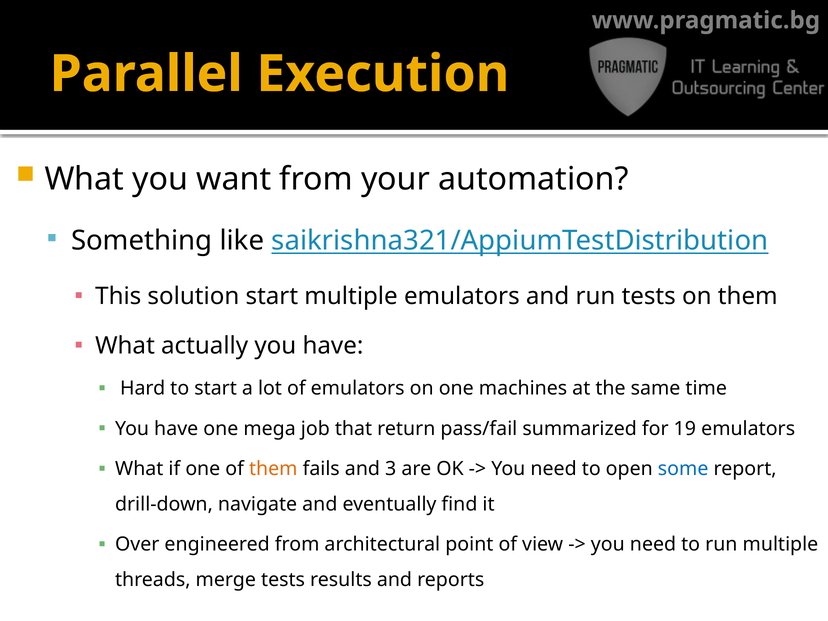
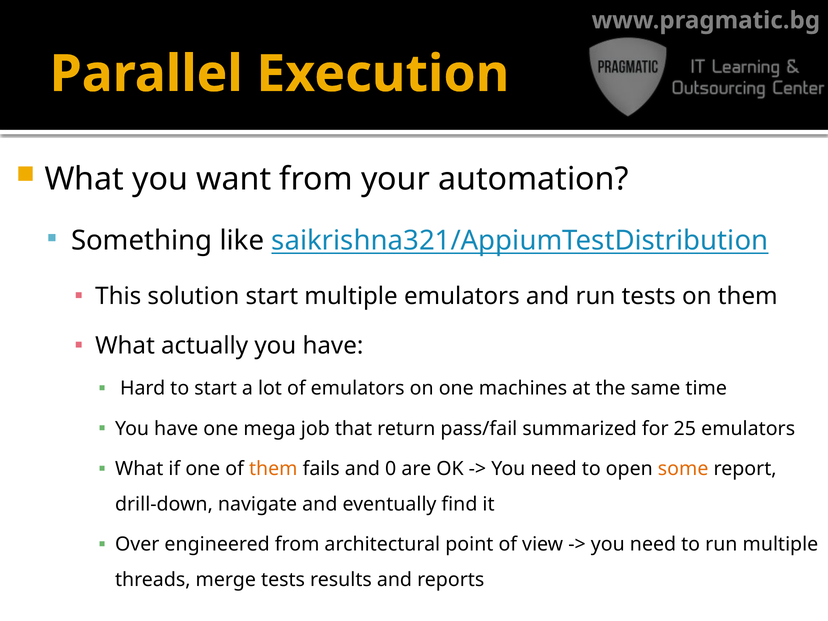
19: 19 -> 25
3: 3 -> 0
some colour: blue -> orange
